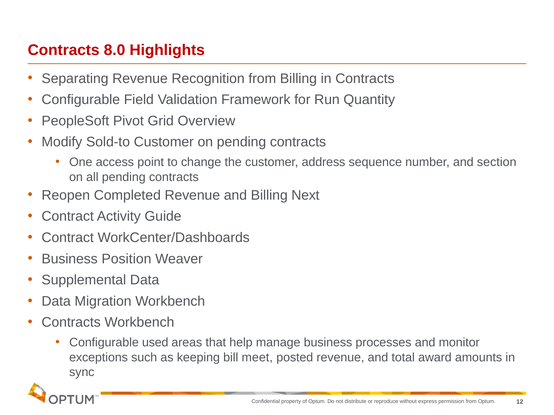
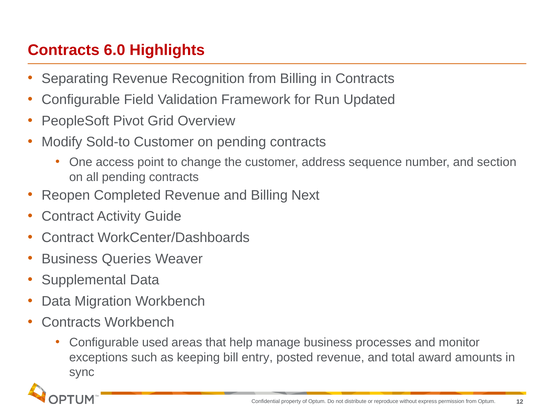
8.0: 8.0 -> 6.0
Quantity: Quantity -> Updated
Position: Position -> Queries
meet: meet -> entry
